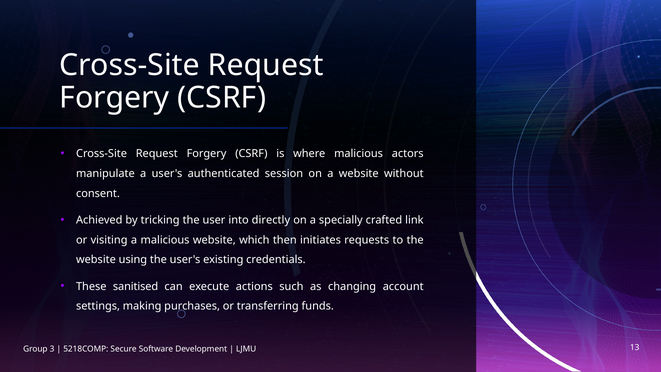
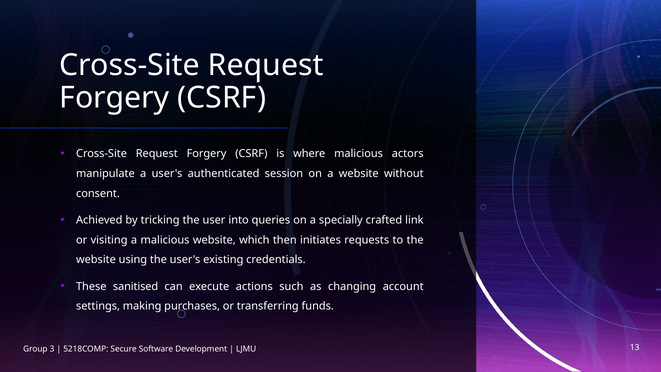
directly: directly -> queries
